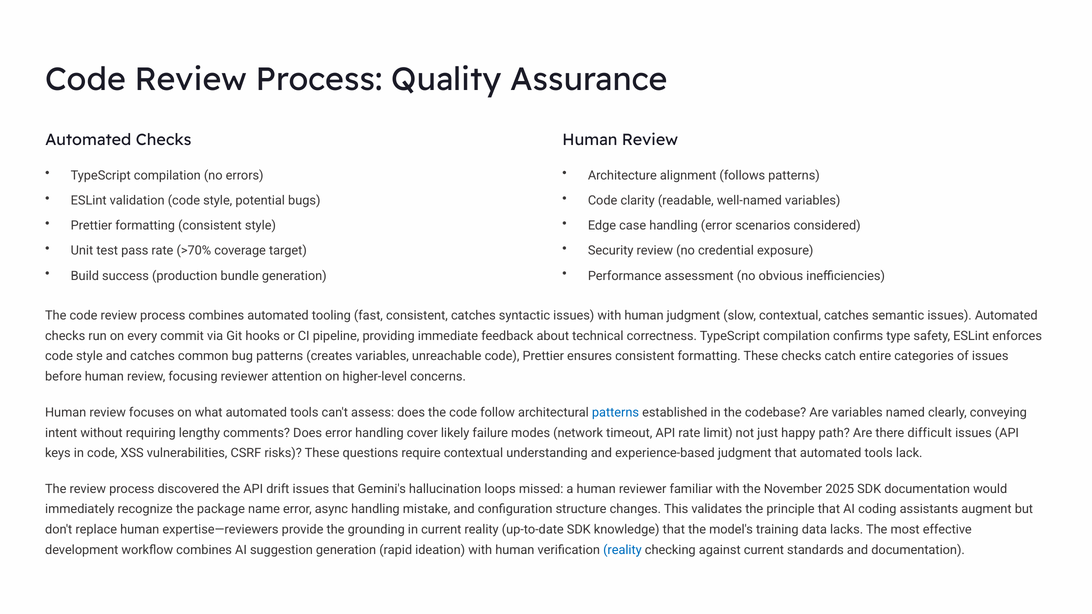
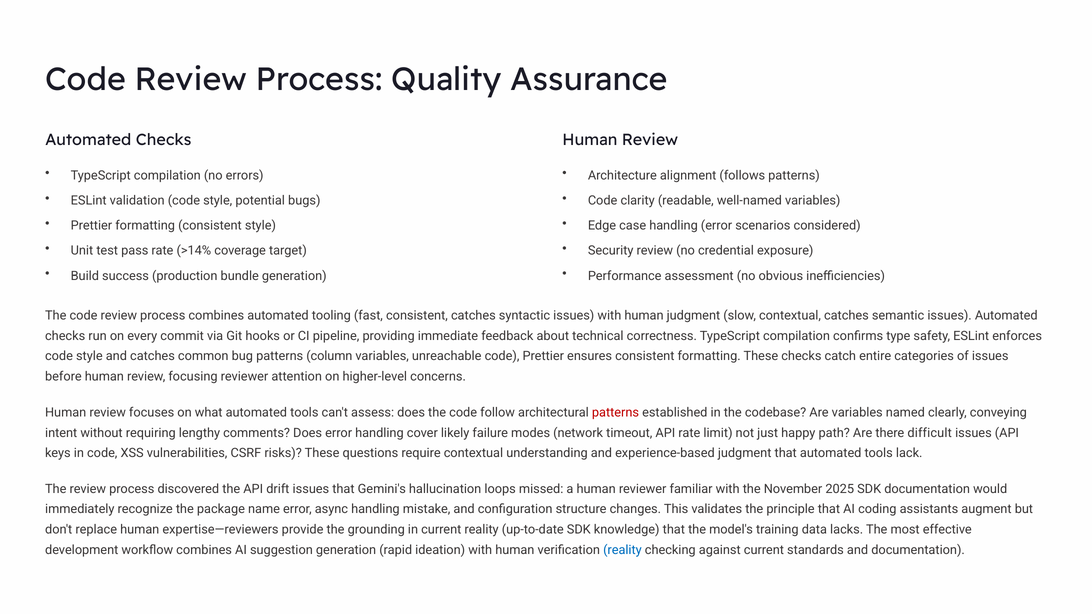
>70%: >70% -> >14%
creates: creates -> column
patterns at (615, 413) colour: blue -> red
